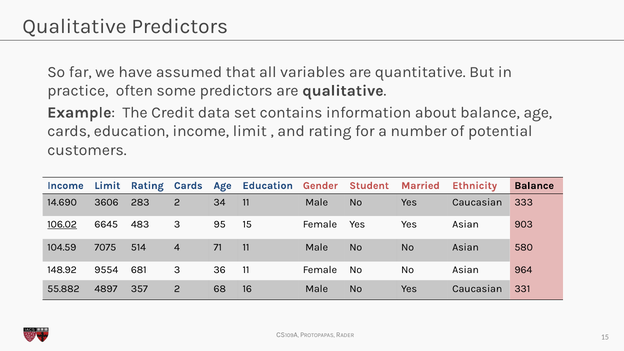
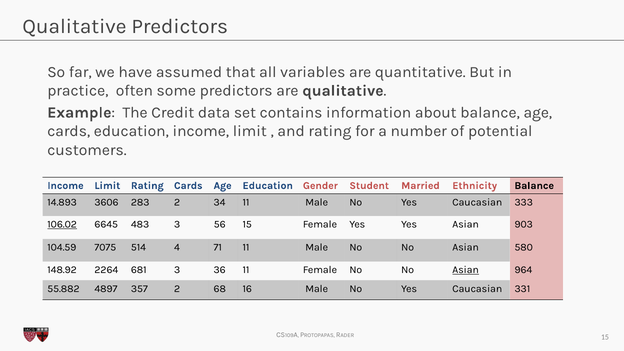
14.690: 14.690 -> 14.893
95: 95 -> 56
9554: 9554 -> 2264
Asian at (466, 270) underline: none -> present
